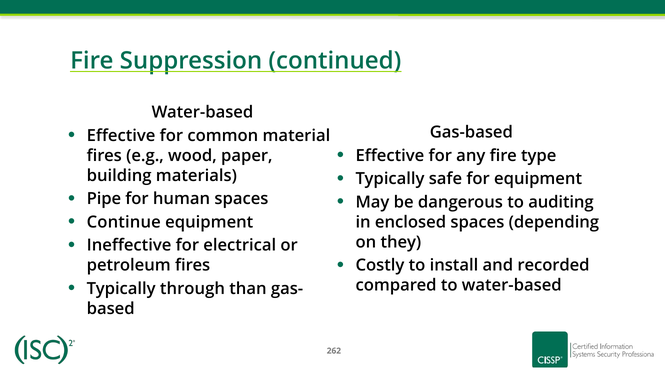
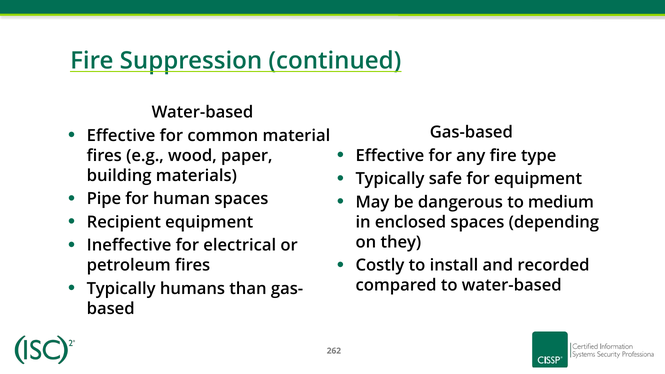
auditing: auditing -> medium
Continue: Continue -> Recipient
through: through -> humans
